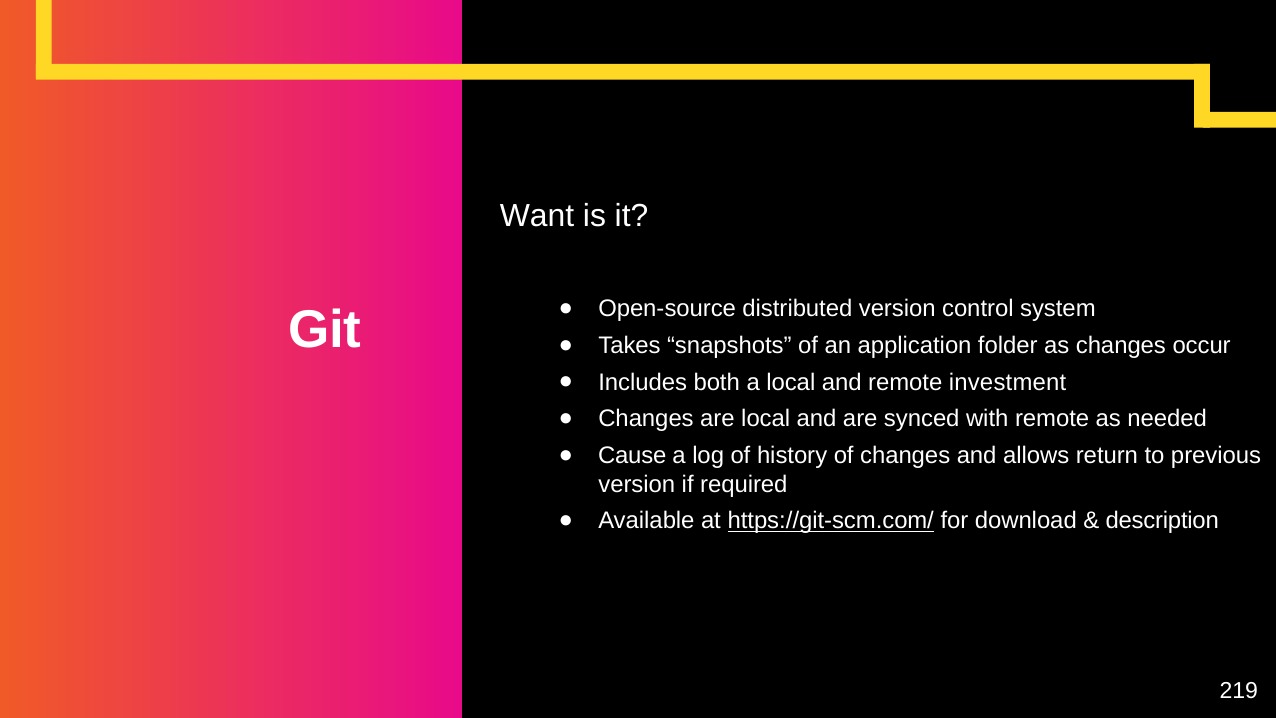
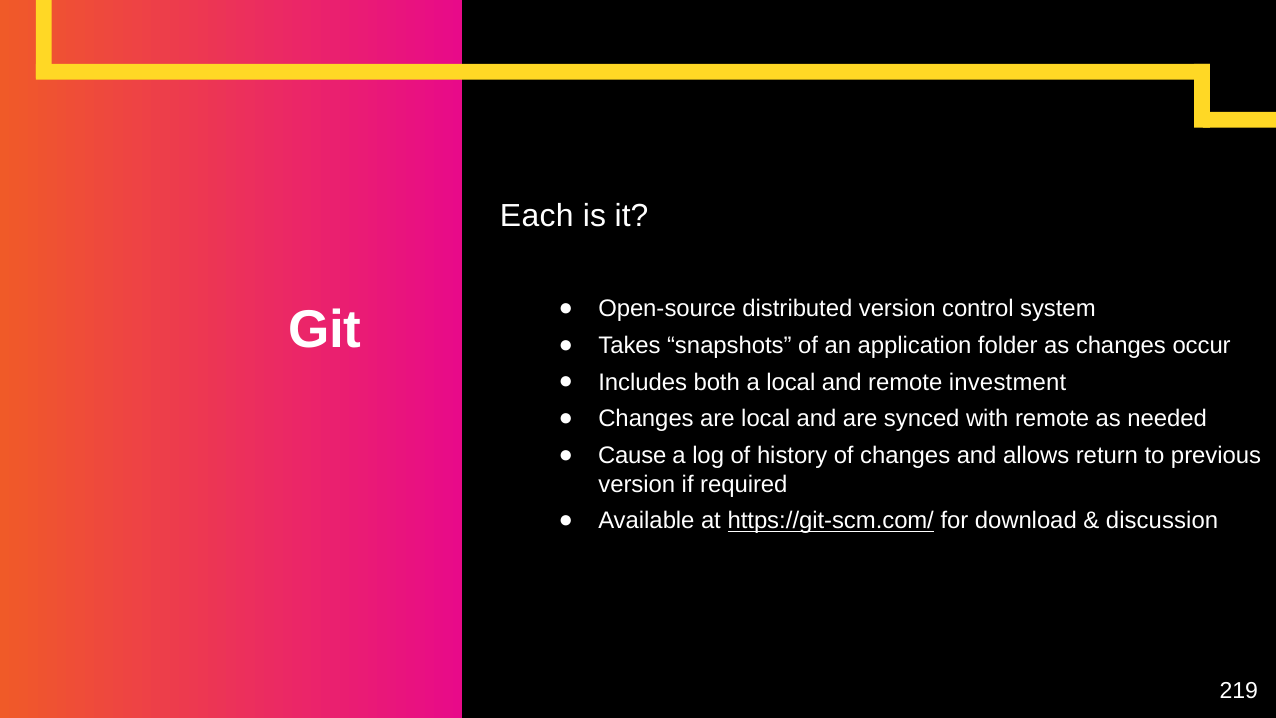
Want: Want -> Each
description: description -> discussion
